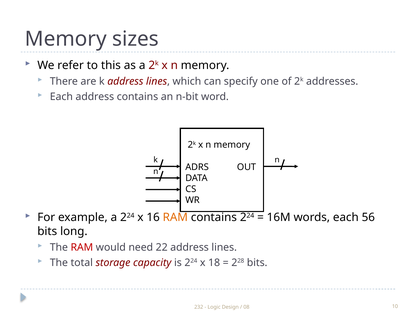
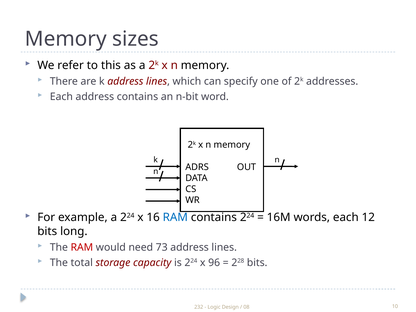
RAM at (175, 217) colour: orange -> blue
56: 56 -> 12
22: 22 -> 73
18: 18 -> 96
